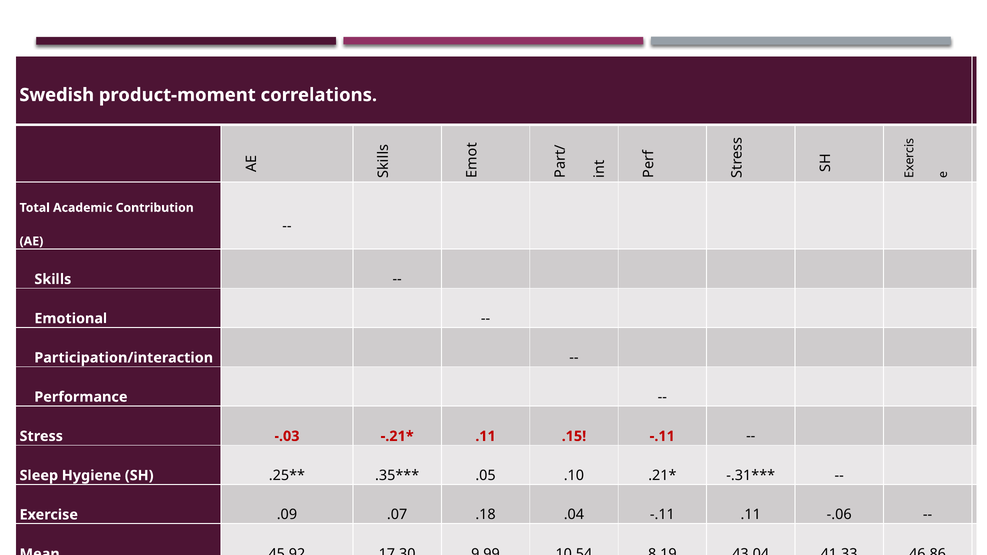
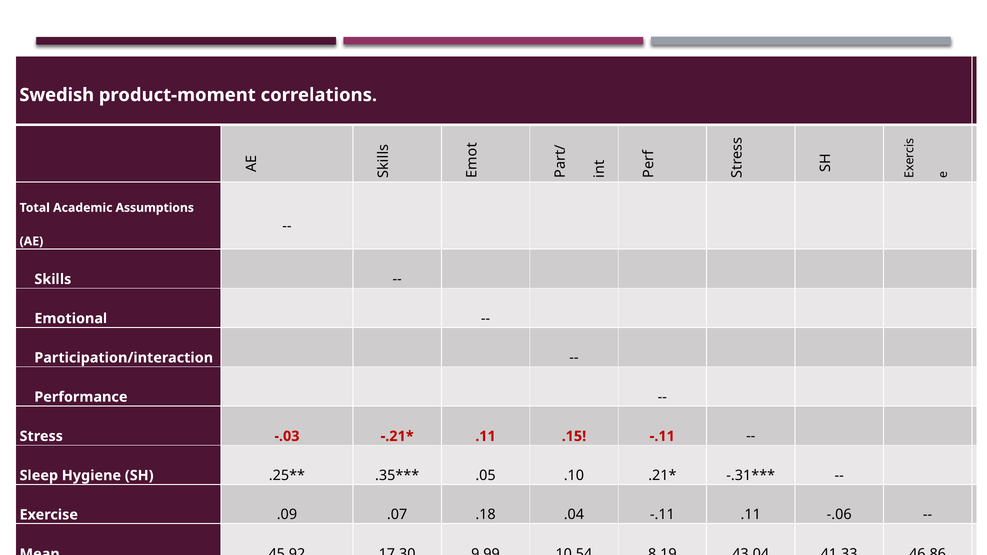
Contribution: Contribution -> Assumptions
